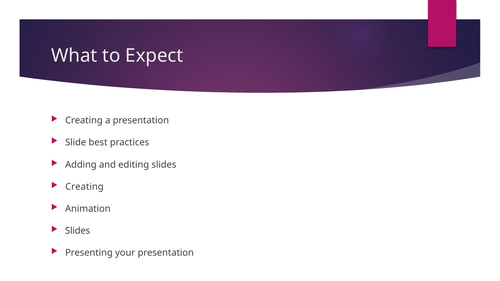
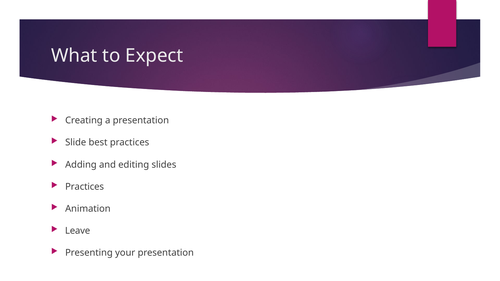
Creating at (84, 187): Creating -> Practices
Slides at (78, 231): Slides -> Leave
